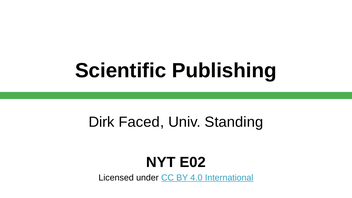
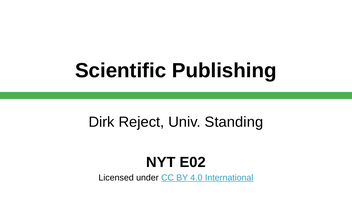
Faced: Faced -> Reject
